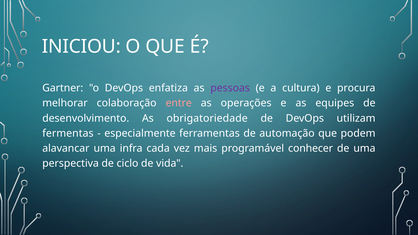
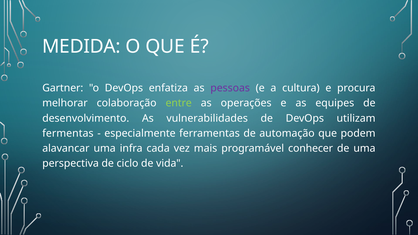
INICIOU: INICIOU -> MEDIDA
entre colour: pink -> light green
obrigatoriedade: obrigatoriedade -> vulnerabilidades
